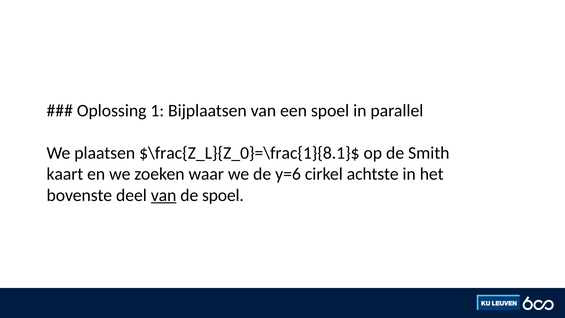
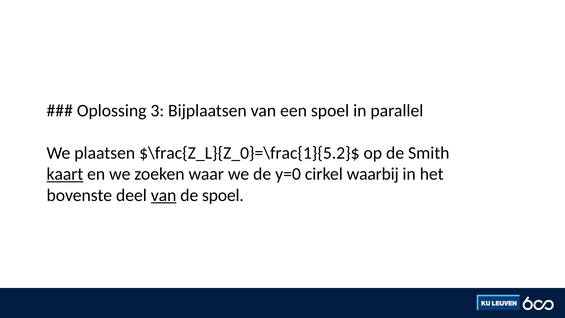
1: 1 -> 3
$\frac{Z_L}{Z_0}=\frac{1}{8.1}$: $\frac{Z_L}{Z_0}=\frac{1}{8.1}$ -> $\frac{Z_L}{Z_0}=\frac{1}{5.2}$
kaart underline: none -> present
y=6: y=6 -> y=0
achtste: achtste -> waarbij
